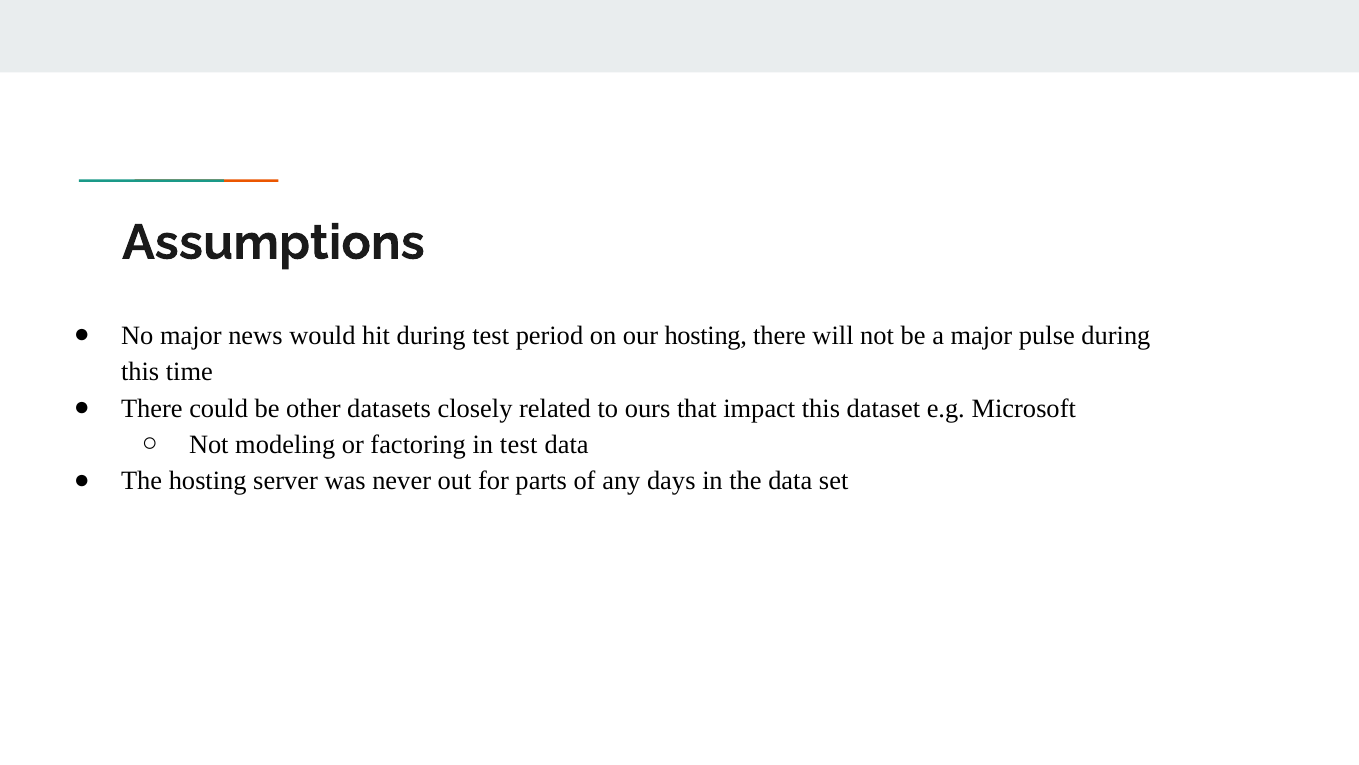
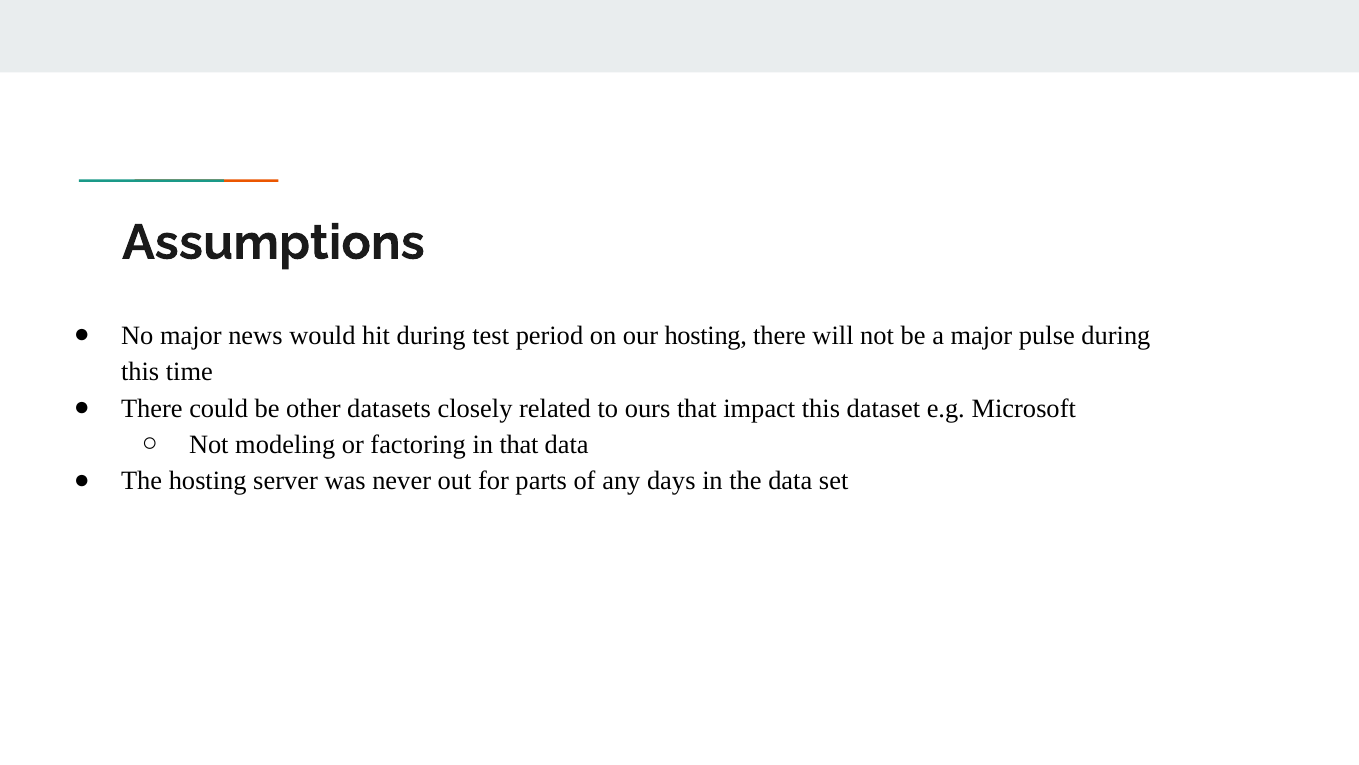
in test: test -> that
